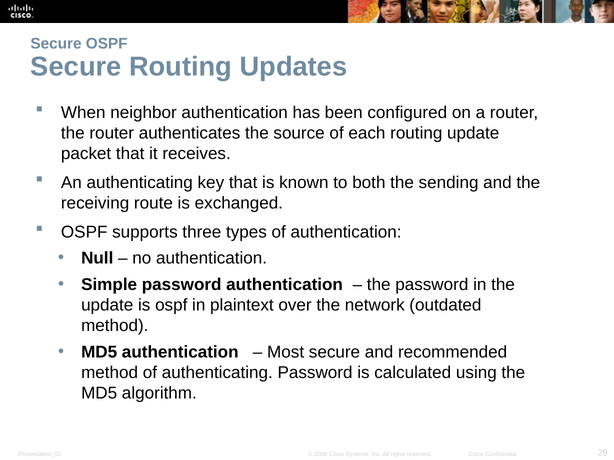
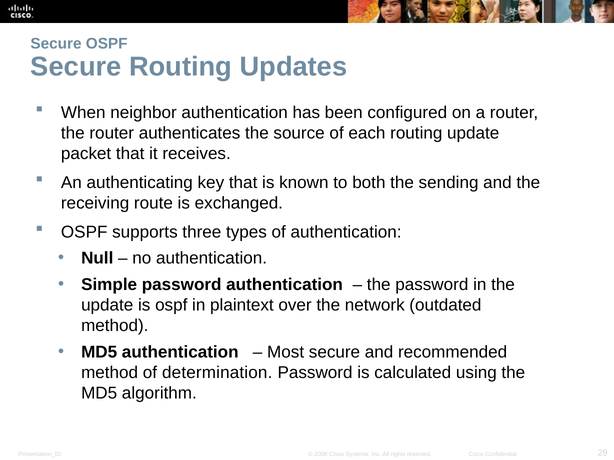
of authenticating: authenticating -> determination
